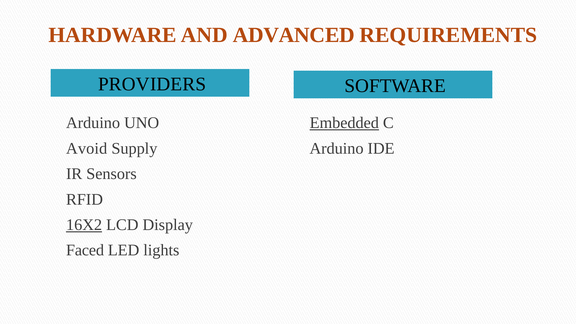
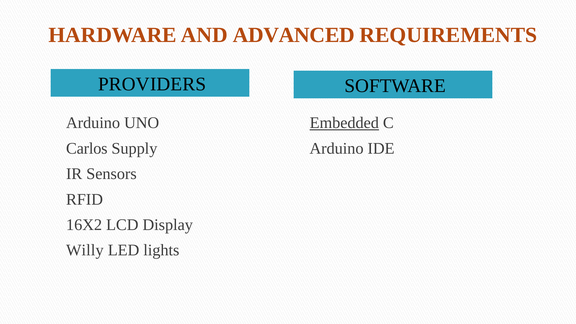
Avoid: Avoid -> Carlos
16X2 underline: present -> none
Faced: Faced -> Willy
